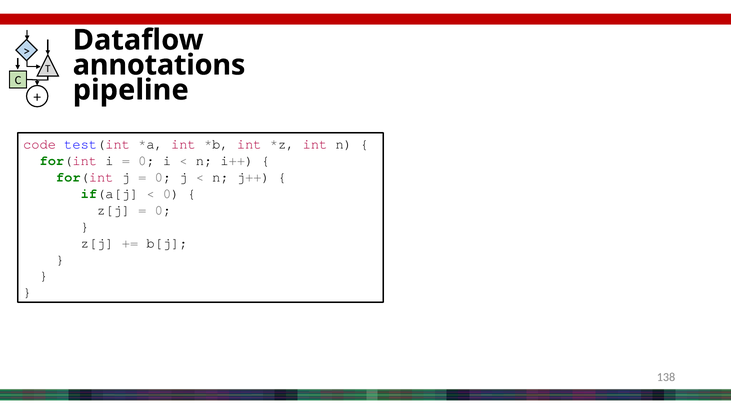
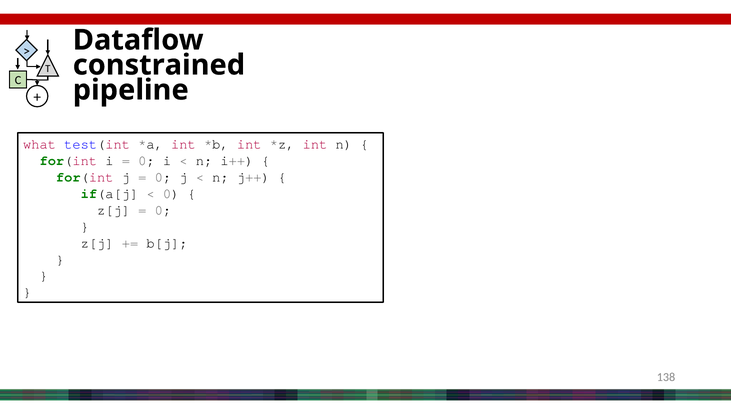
annotations: annotations -> constrained
code: code -> what
